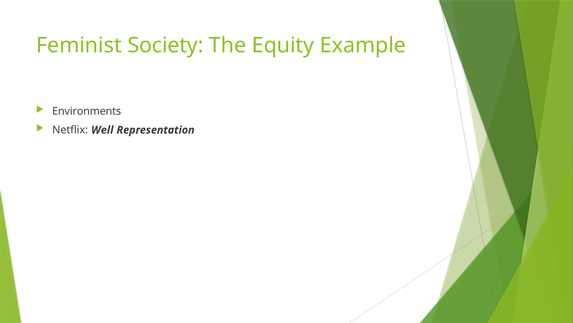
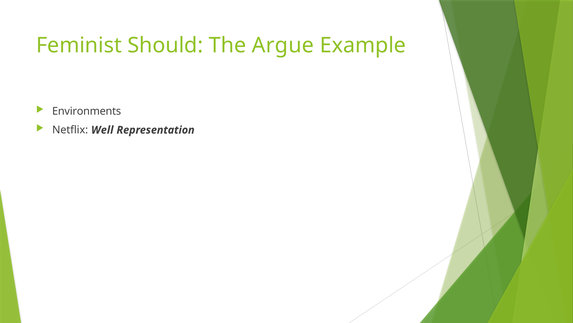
Society: Society -> Should
Equity: Equity -> Argue
